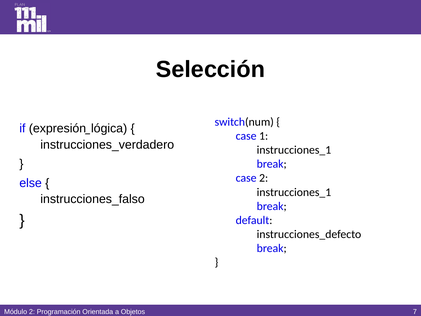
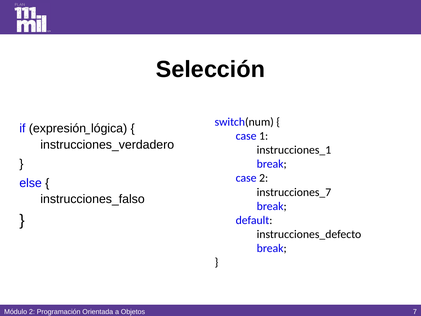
instrucciones_1 at (294, 192): instrucciones_1 -> instrucciones_7
